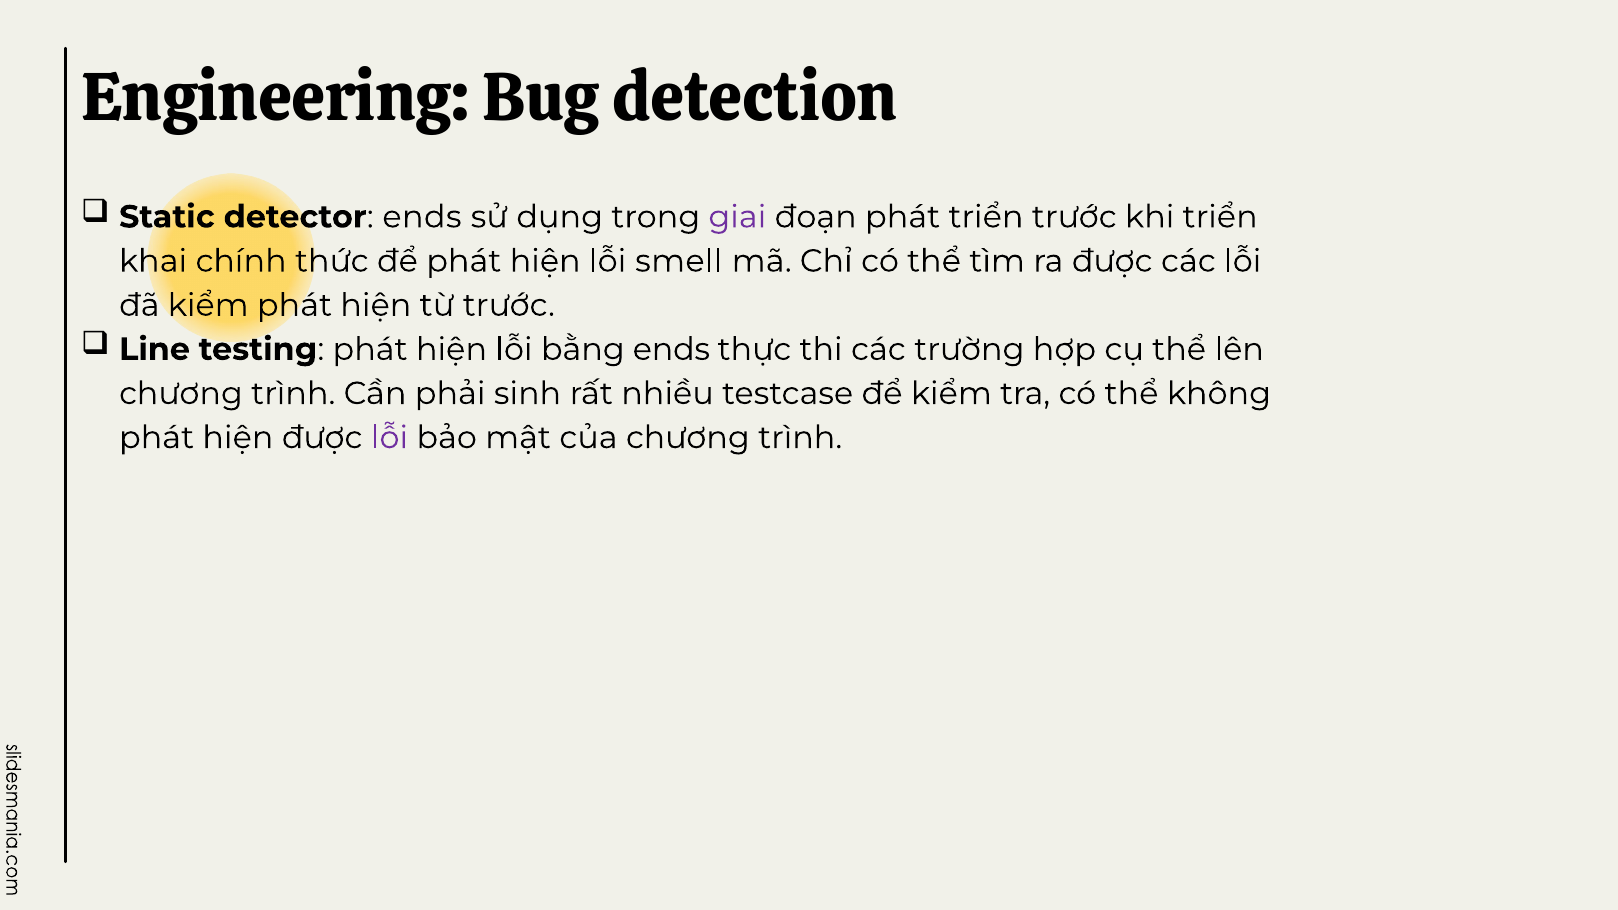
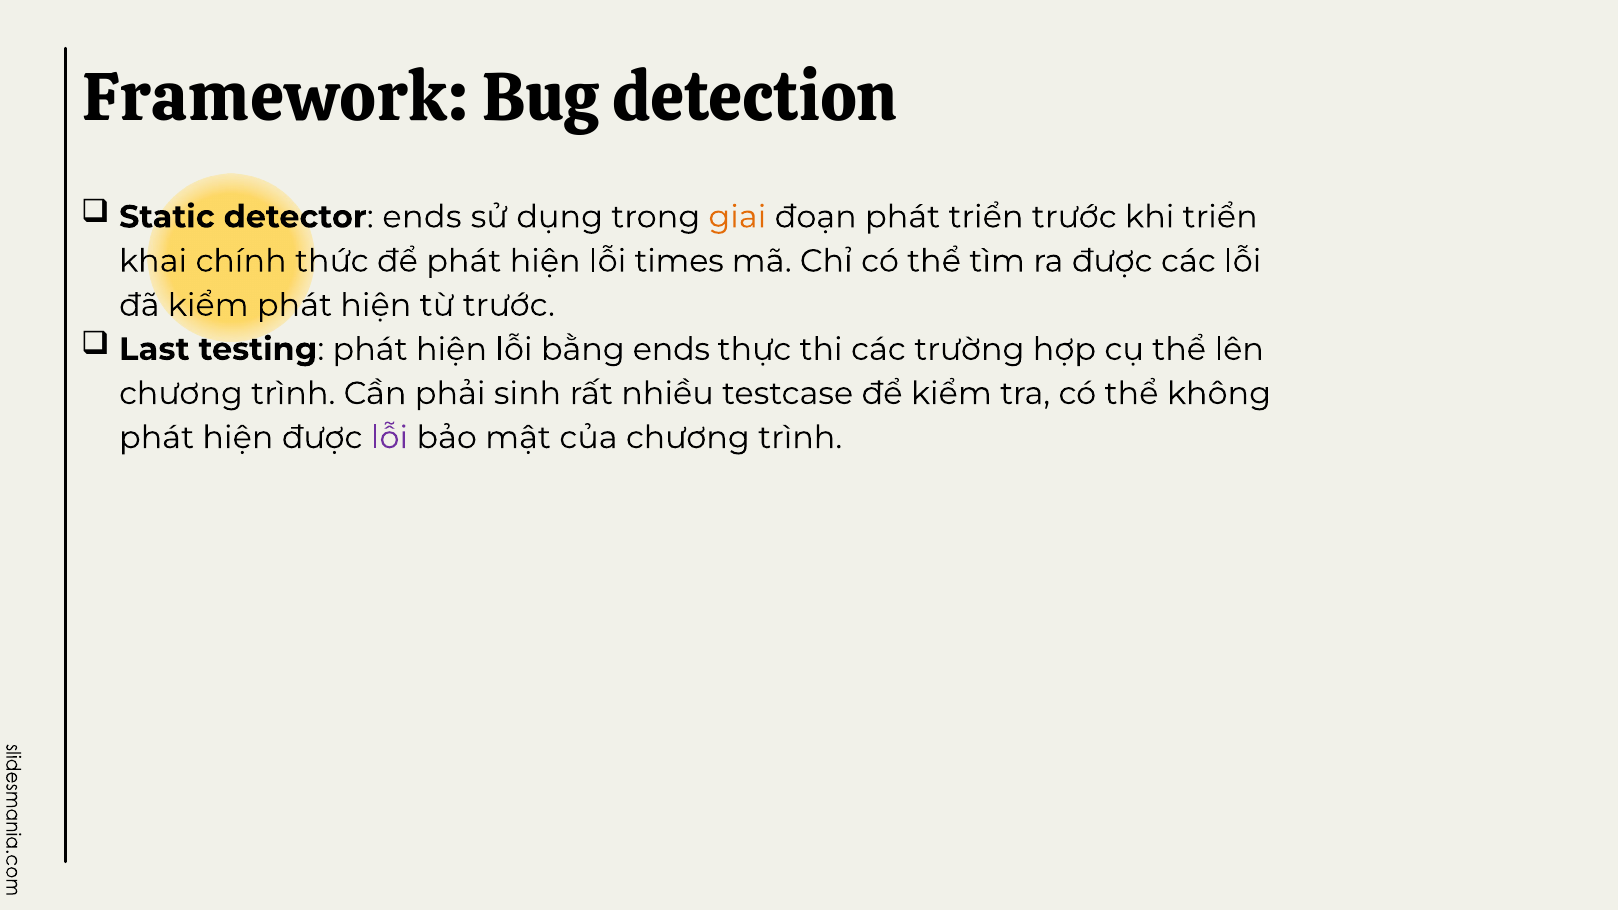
Engineering: Engineering -> Framework
giai colour: purple -> orange
smell: smell -> times
Line: Line -> Last
